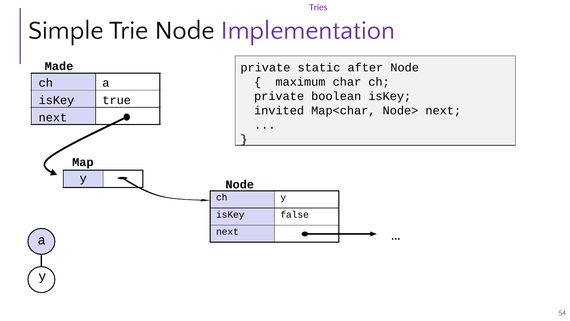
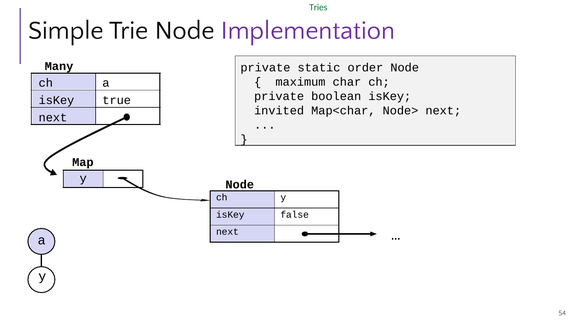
Tries colour: purple -> green
Made: Made -> Many
after: after -> order
